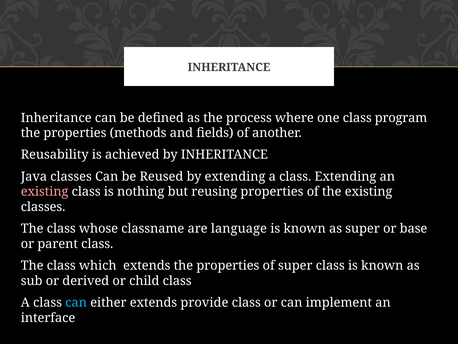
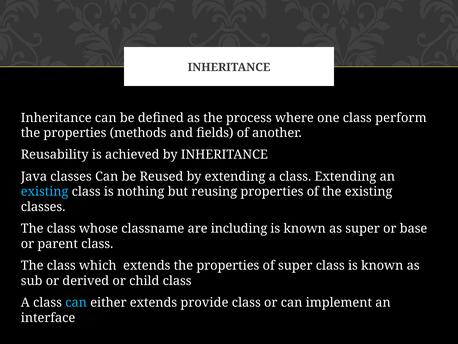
program: program -> perform
existing at (45, 191) colour: pink -> light blue
language: language -> including
